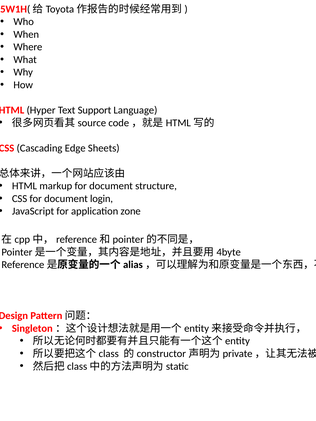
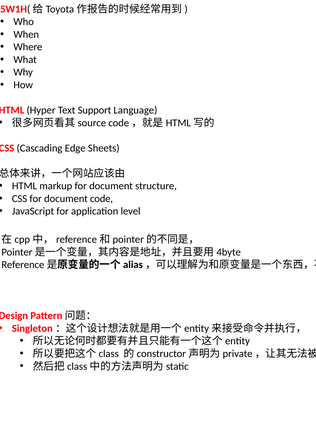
login: login -> code
zone: zone -> level
